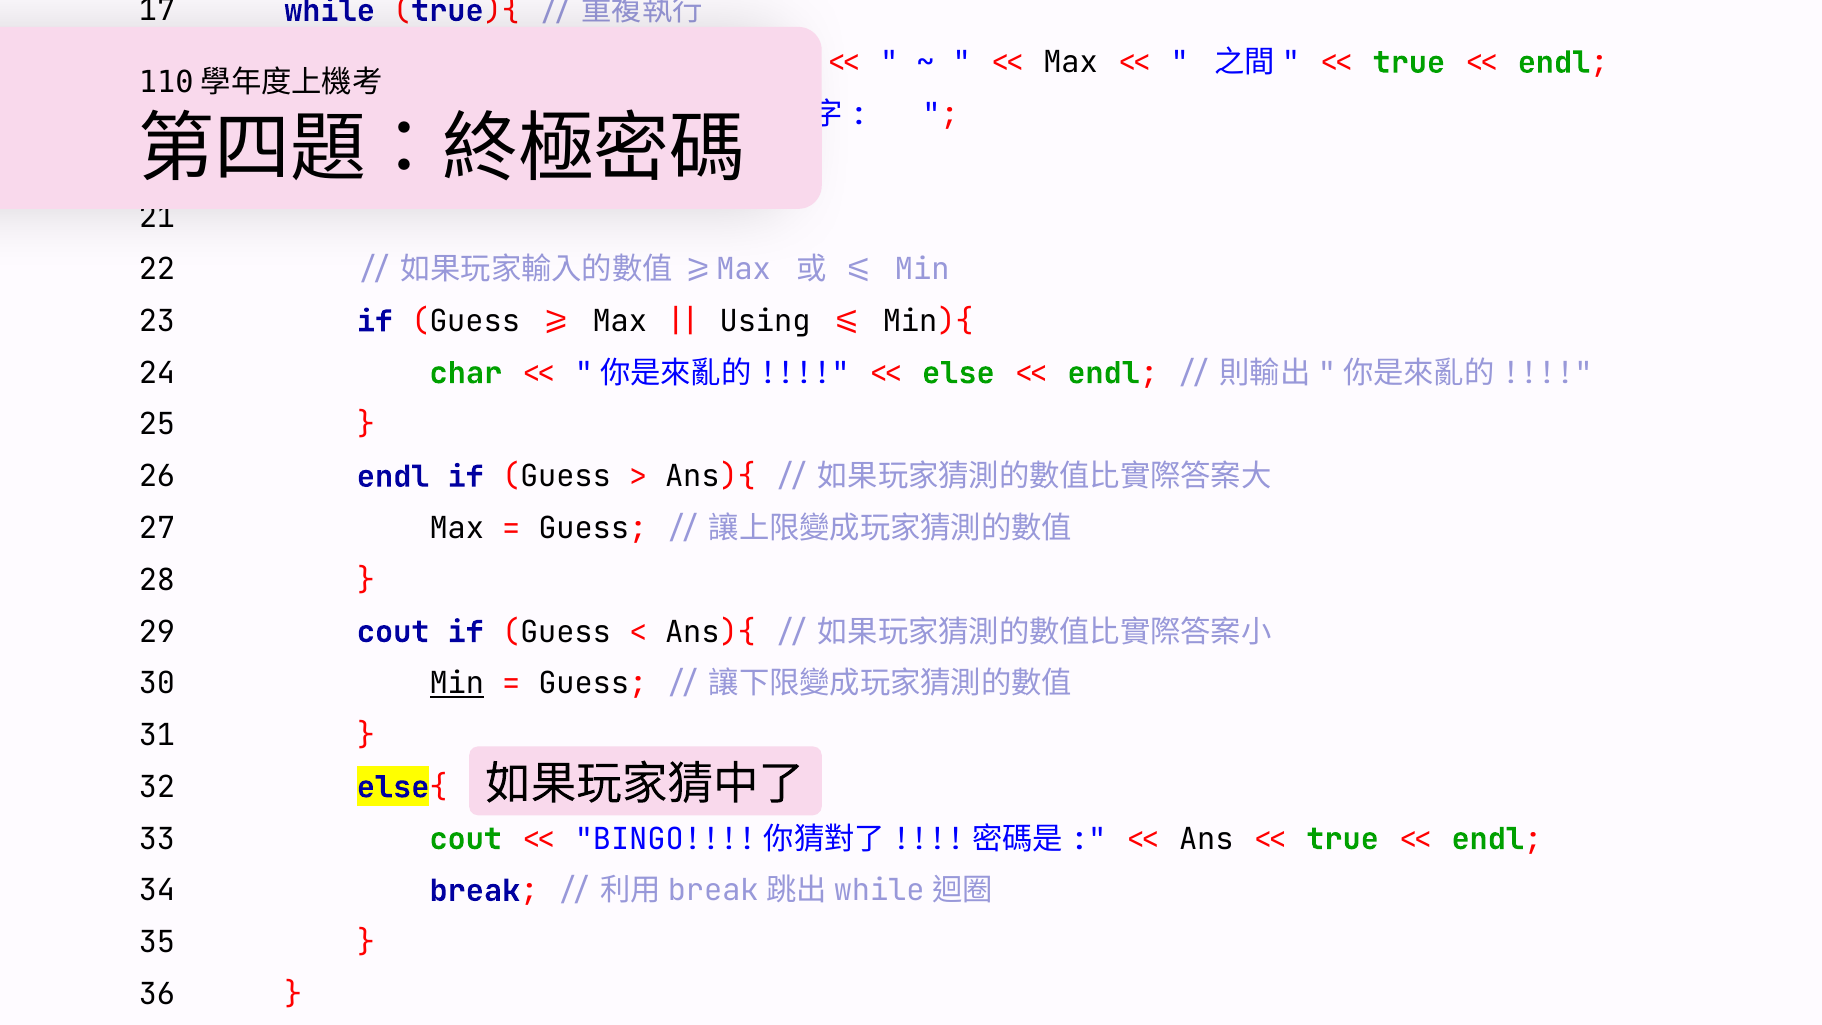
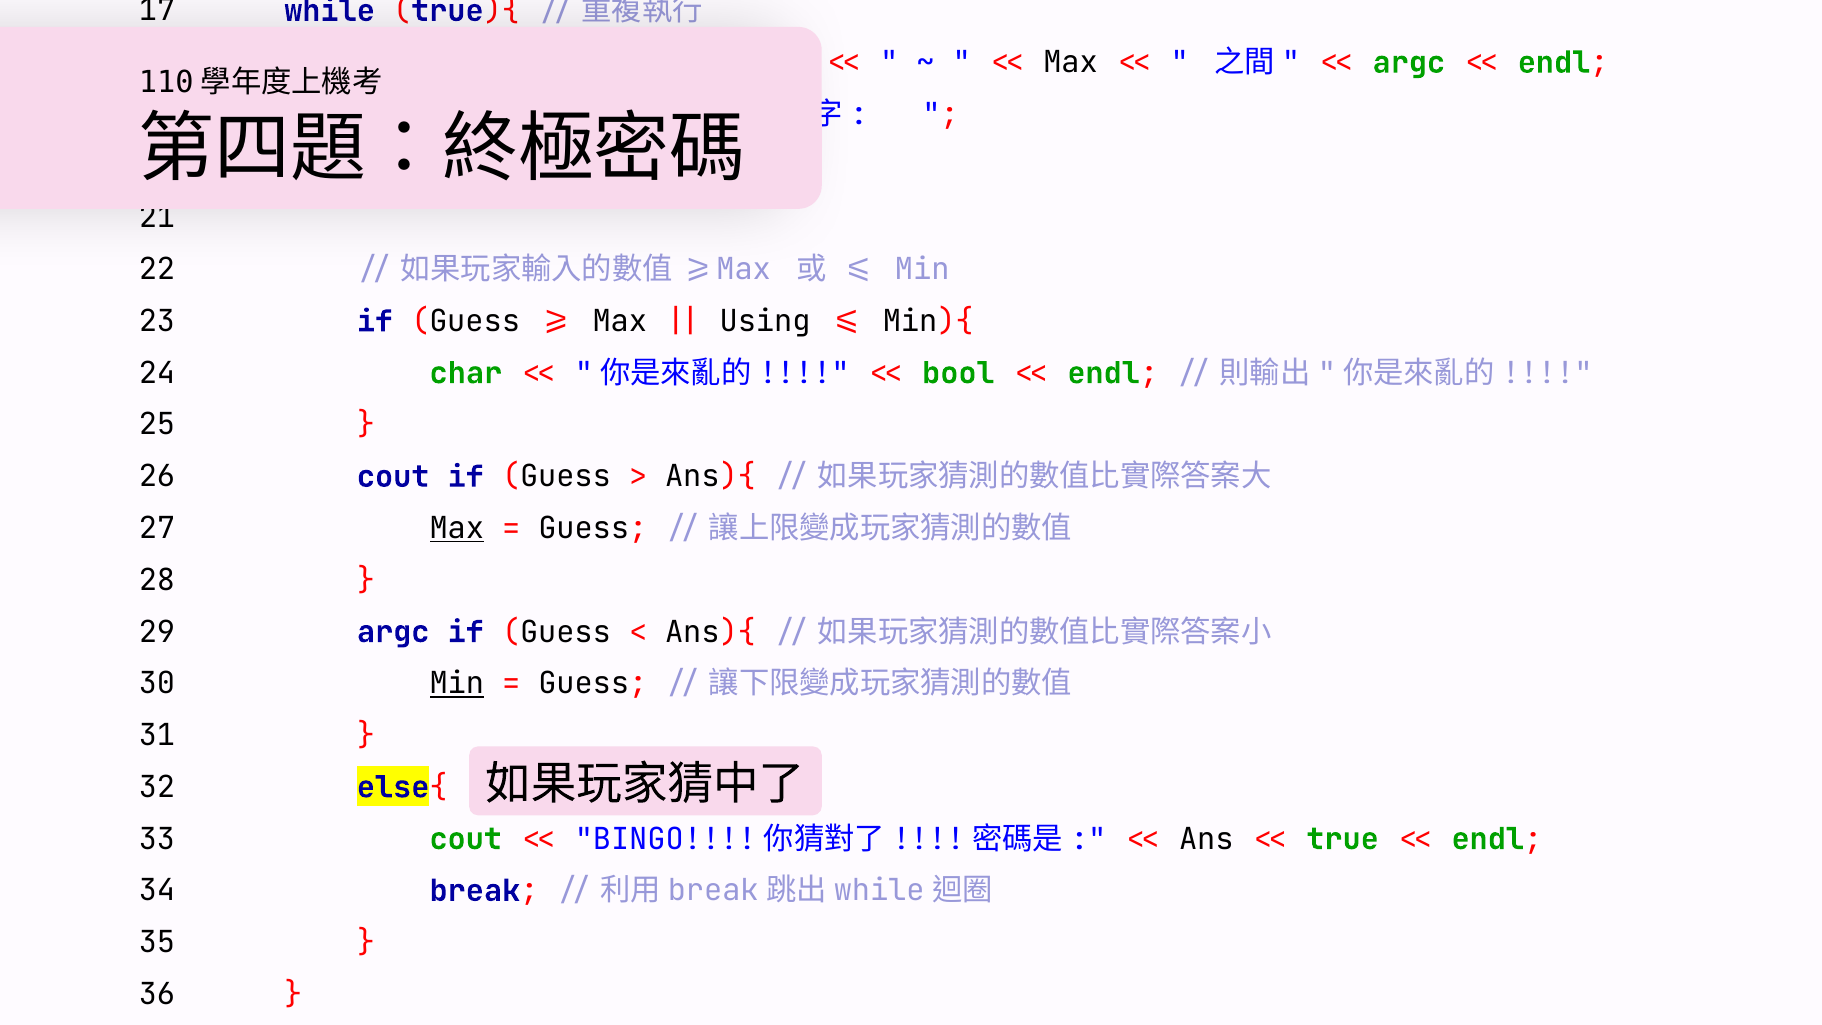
true at (1409, 63): true -> argc
else: else -> bool
26 endl: endl -> cout
Max at (457, 528) underline: none -> present
29 cout: cout -> argc
